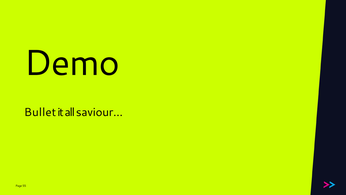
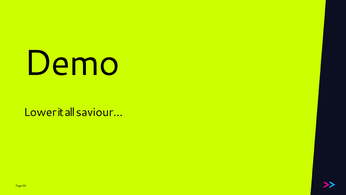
Bullet: Bullet -> Lower
